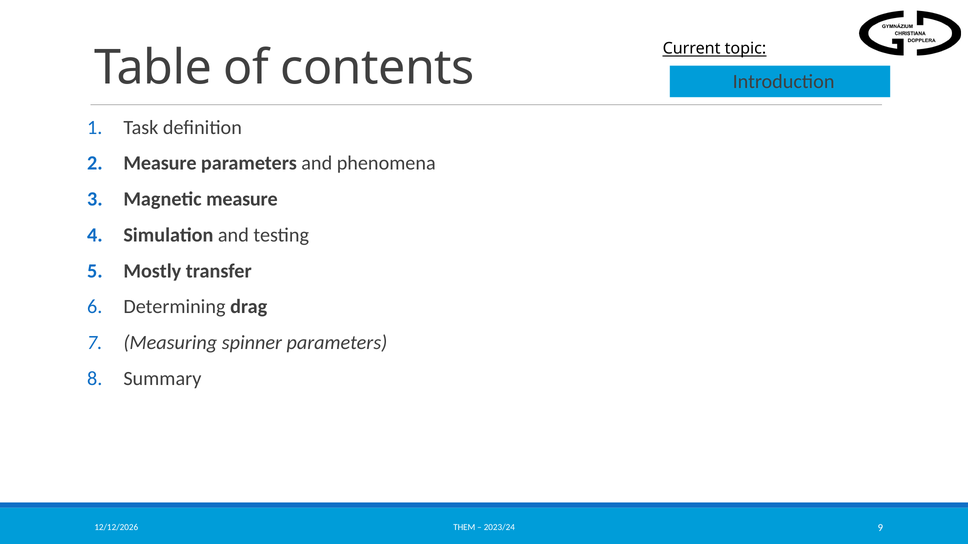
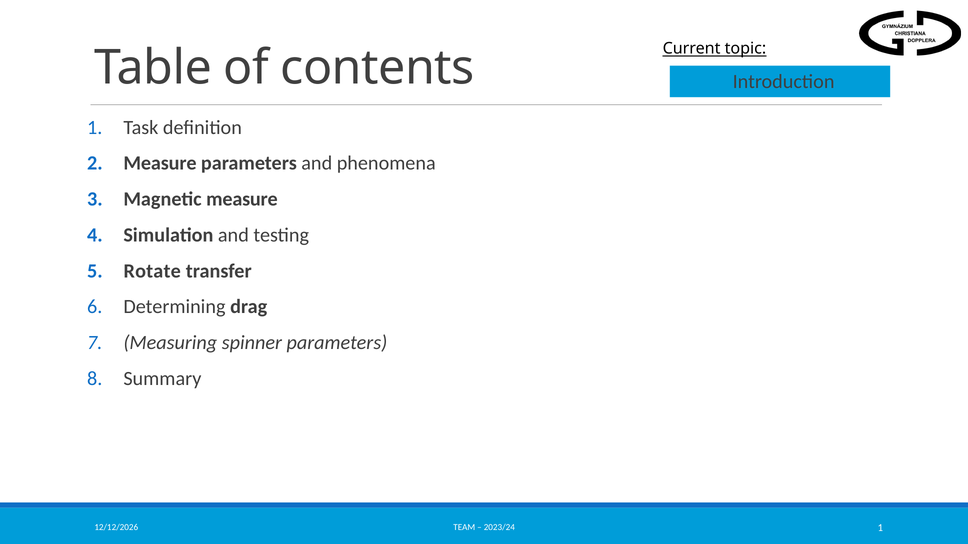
Mostly: Mostly -> Rotate
THEM: THEM -> TEAM
2023/24 9: 9 -> 1
